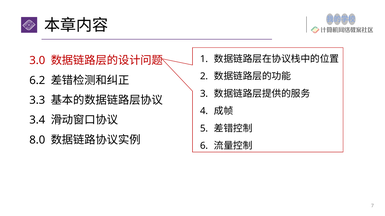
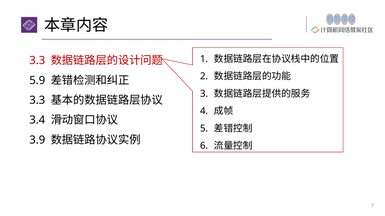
3.0 at (37, 61): 3.0 -> 3.3
6.2: 6.2 -> 5.9
8.0: 8.0 -> 3.9
